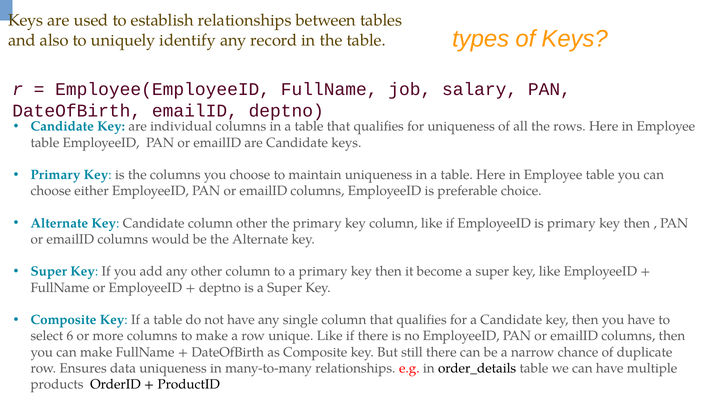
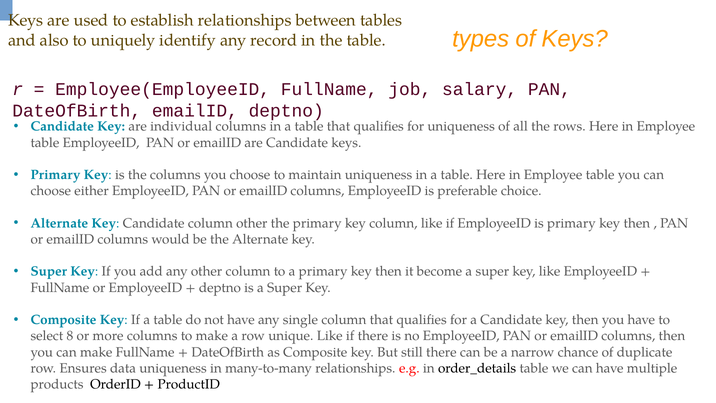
6: 6 -> 8
